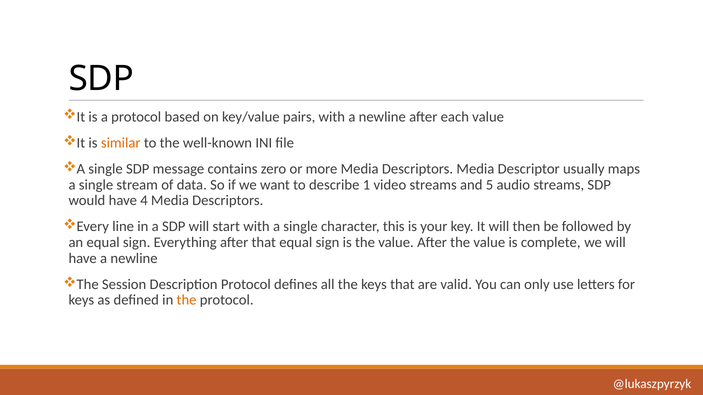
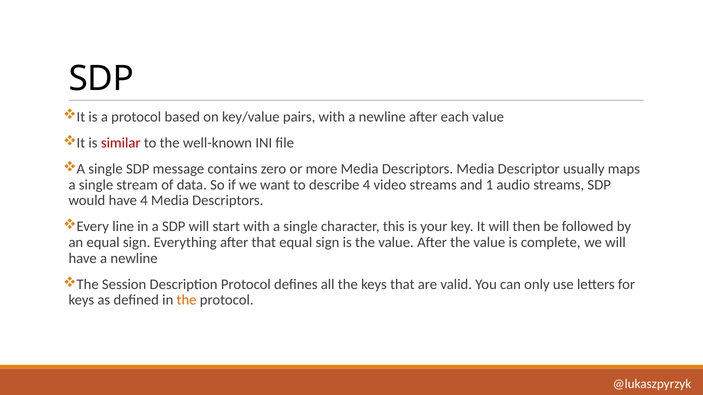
similar colour: orange -> red
describe 1: 1 -> 4
5: 5 -> 1
